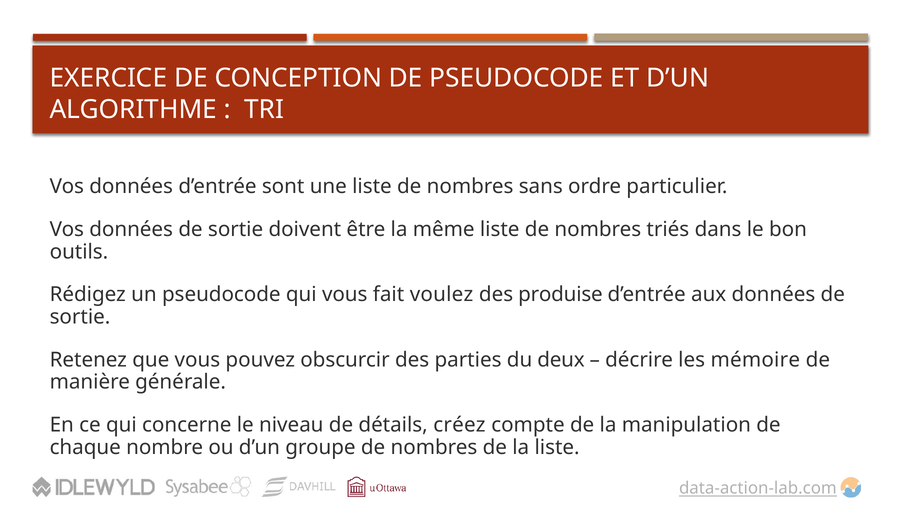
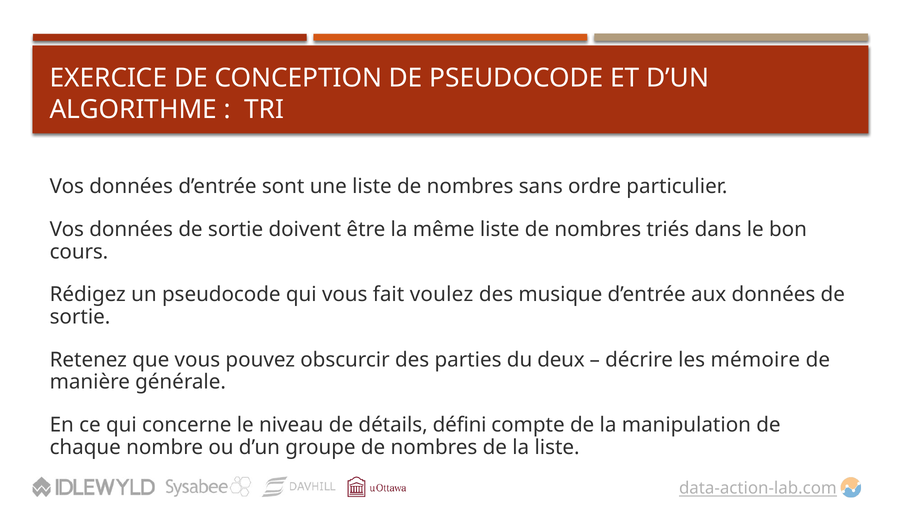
outils: outils -> cours
produise: produise -> musique
créez: créez -> défini
